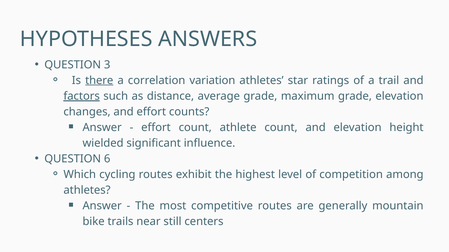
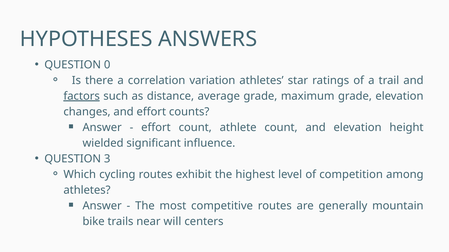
3: 3 -> 0
there underline: present -> none
6: 6 -> 3
still: still -> will
